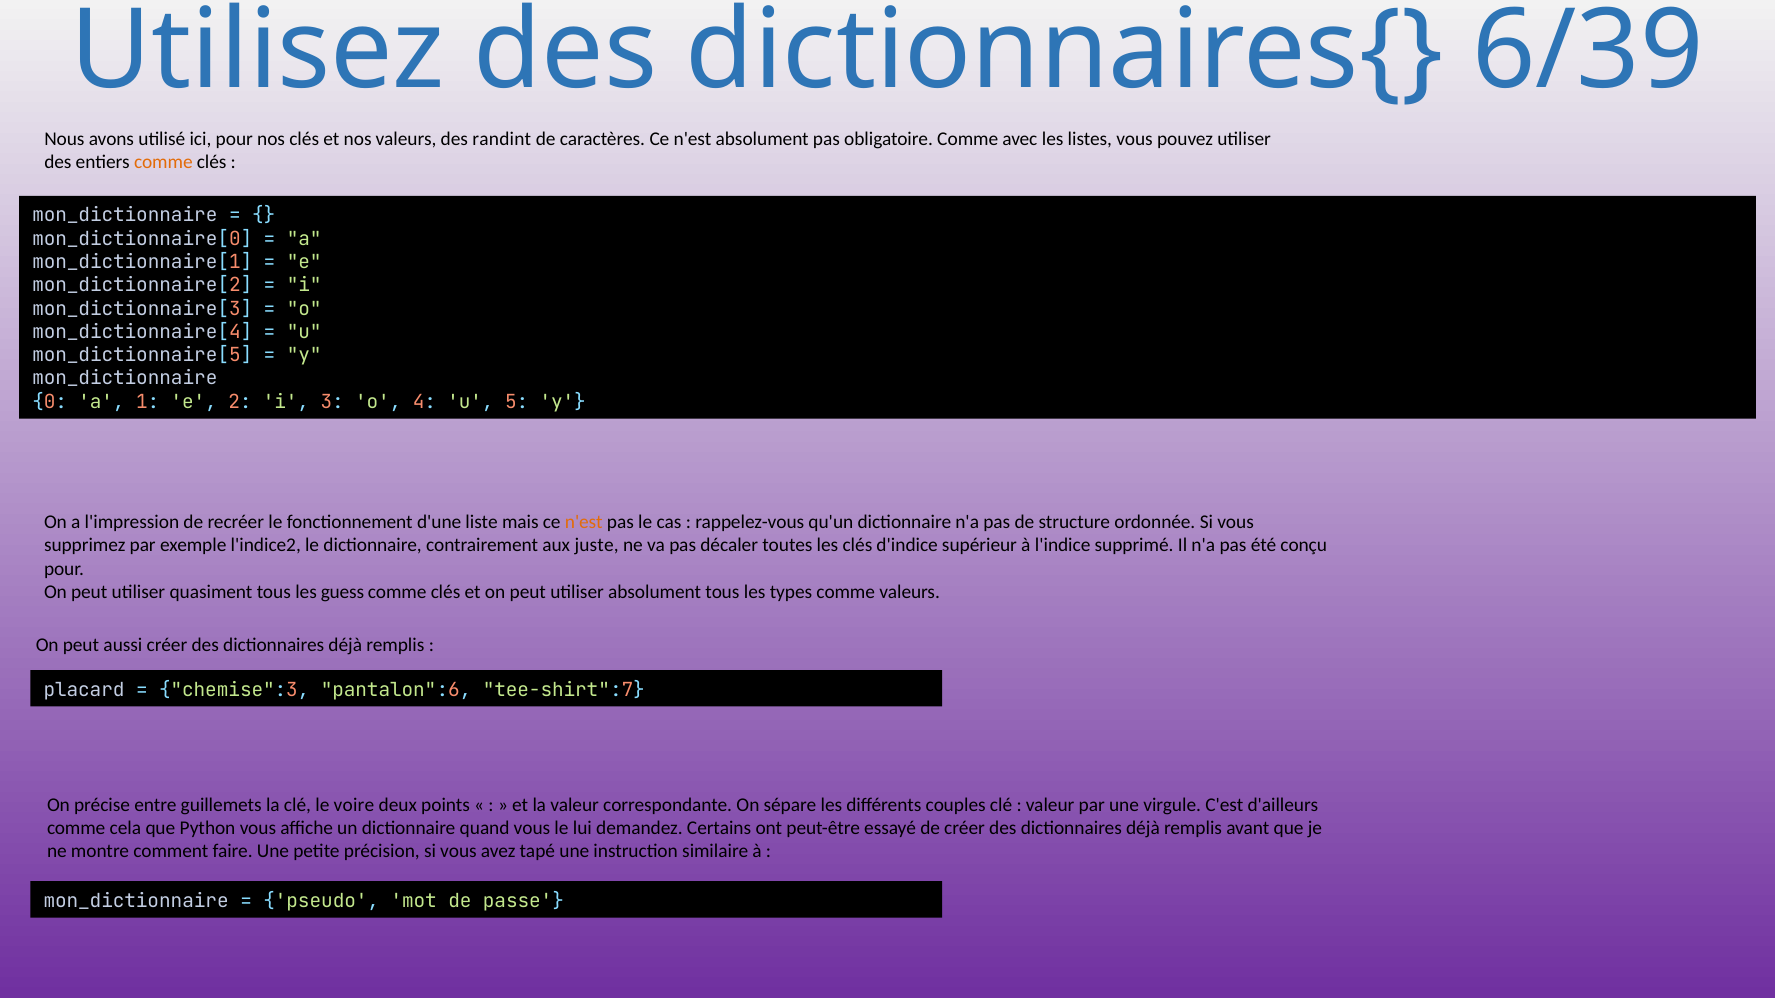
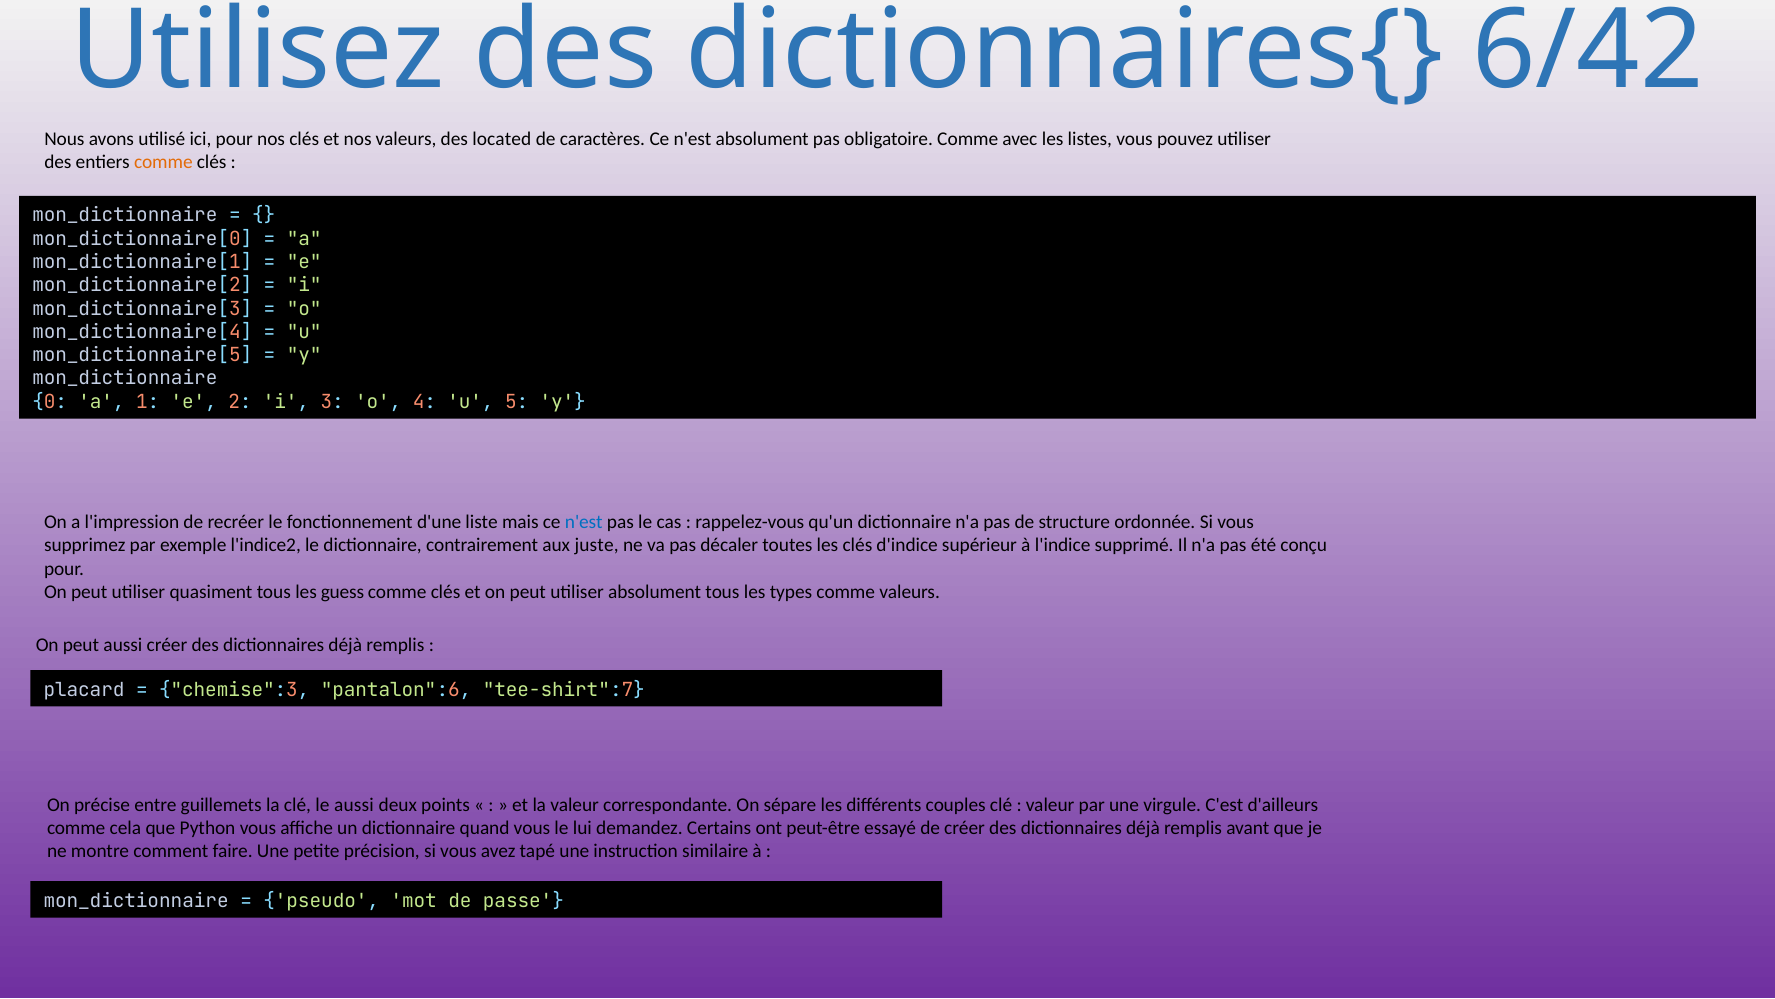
6/39: 6/39 -> 6/42
randint: randint -> located
n'est at (584, 522) colour: orange -> blue
le voire: voire -> aussi
